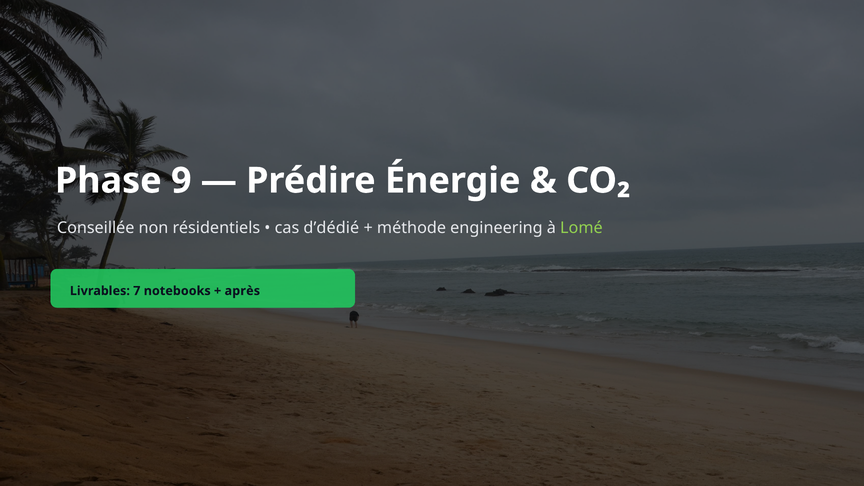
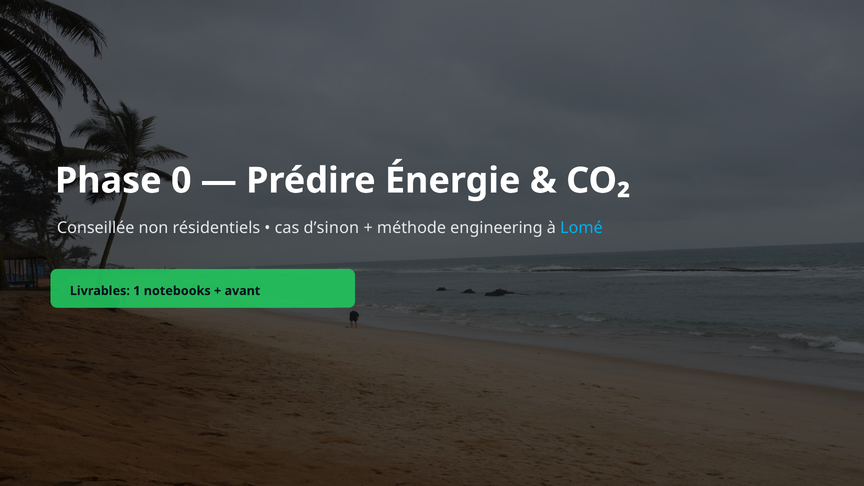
9: 9 -> 0
d’dédié: d’dédié -> d’sinon
Lomé colour: light green -> light blue
7: 7 -> 1
après: après -> avant
